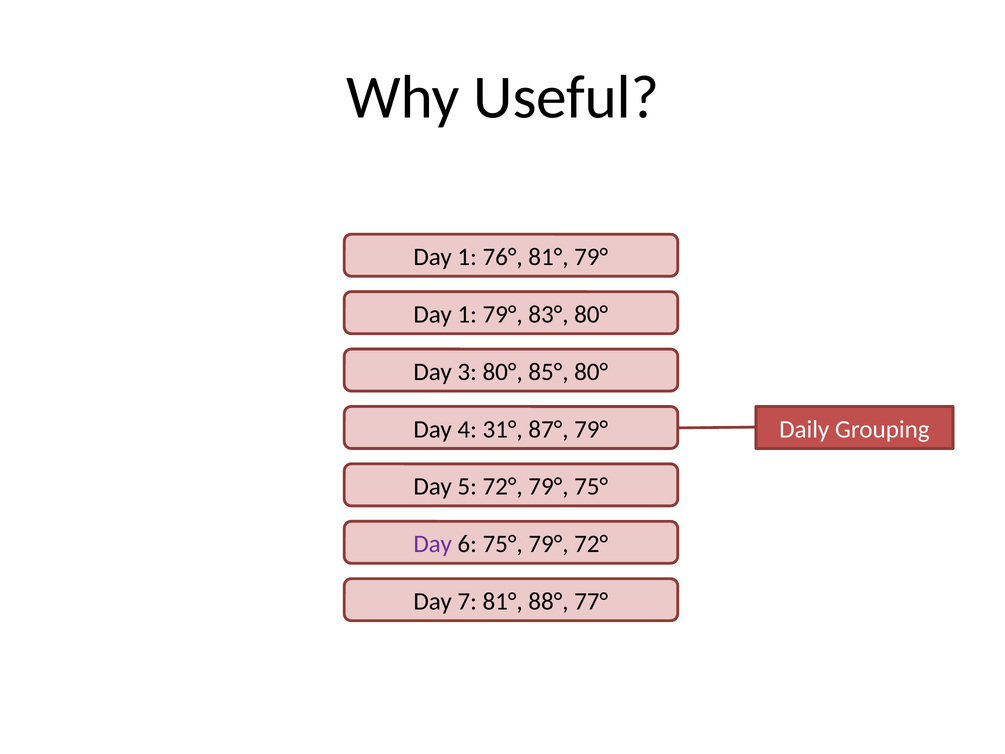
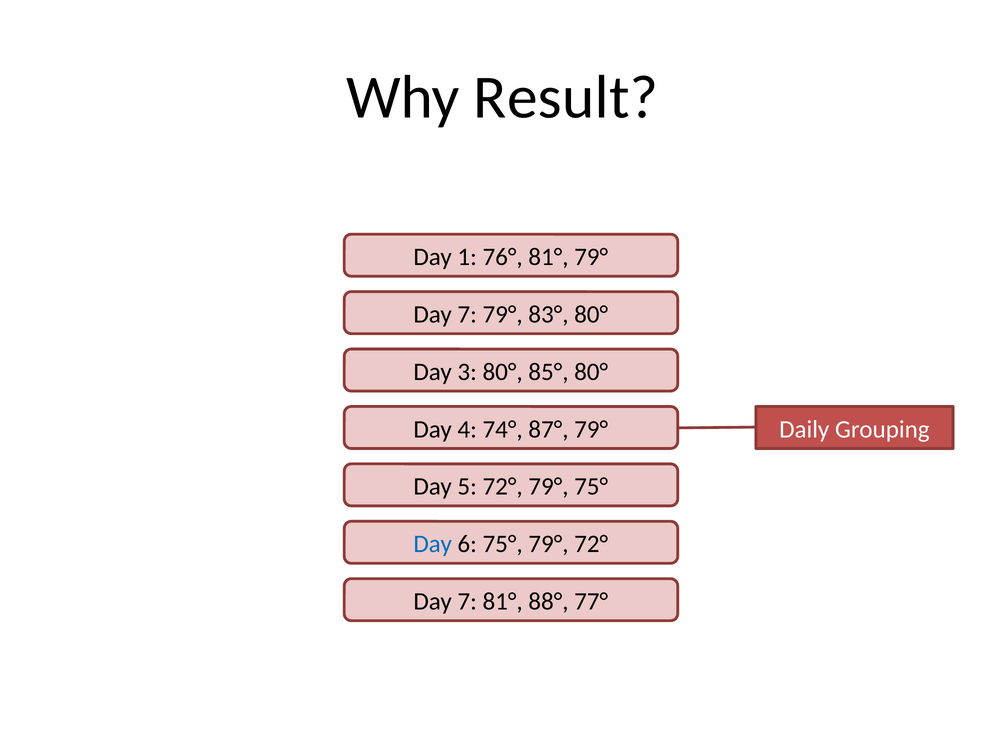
Useful: Useful -> Result
1 at (467, 314): 1 -> 7
31°: 31° -> 74°
Day at (433, 544) colour: purple -> blue
